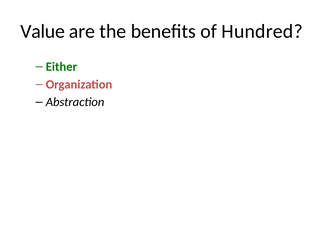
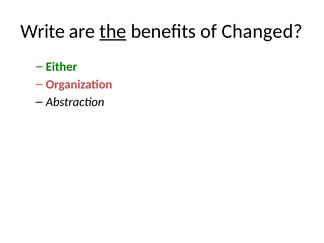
Value: Value -> Write
the underline: none -> present
Hundred: Hundred -> Changed
